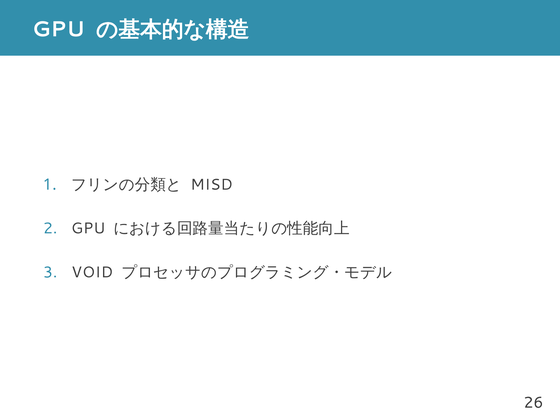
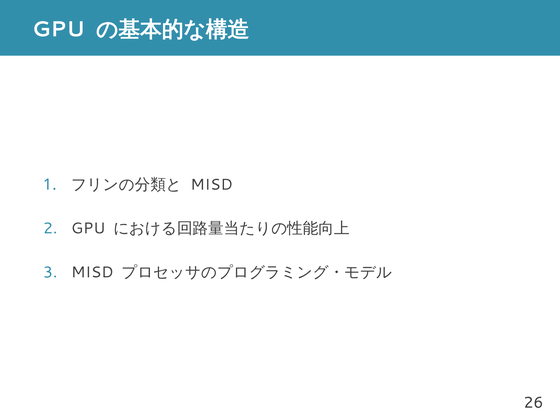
VOID at (92, 272): VOID -> MISD
